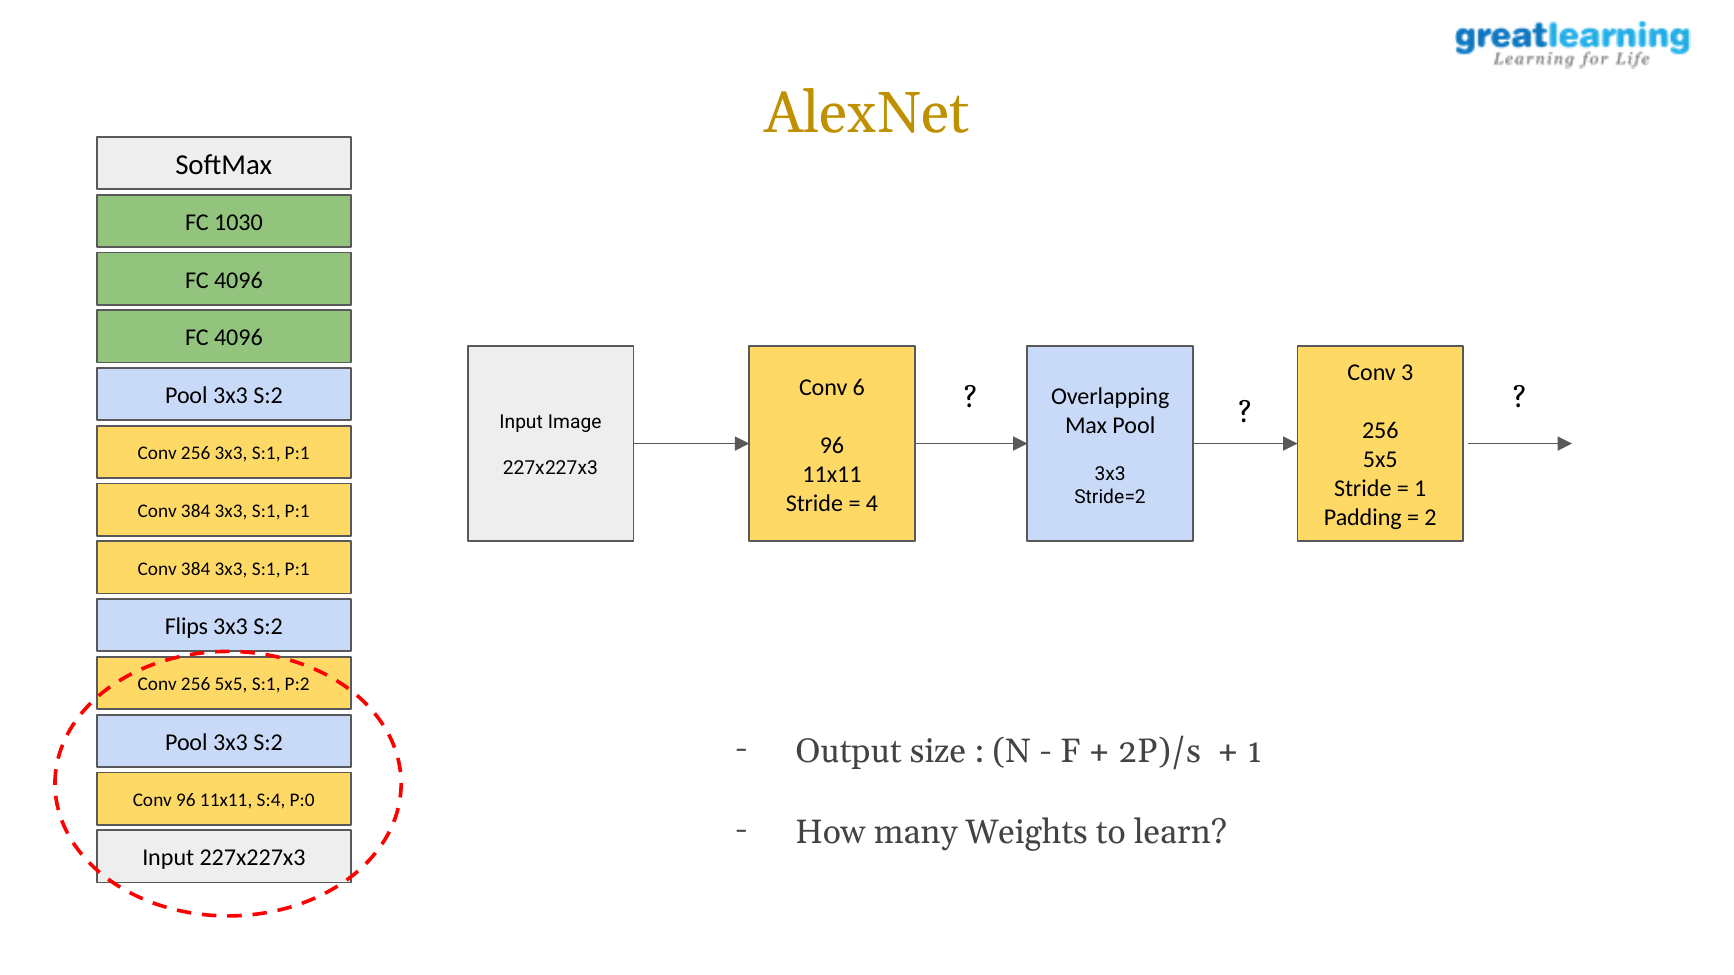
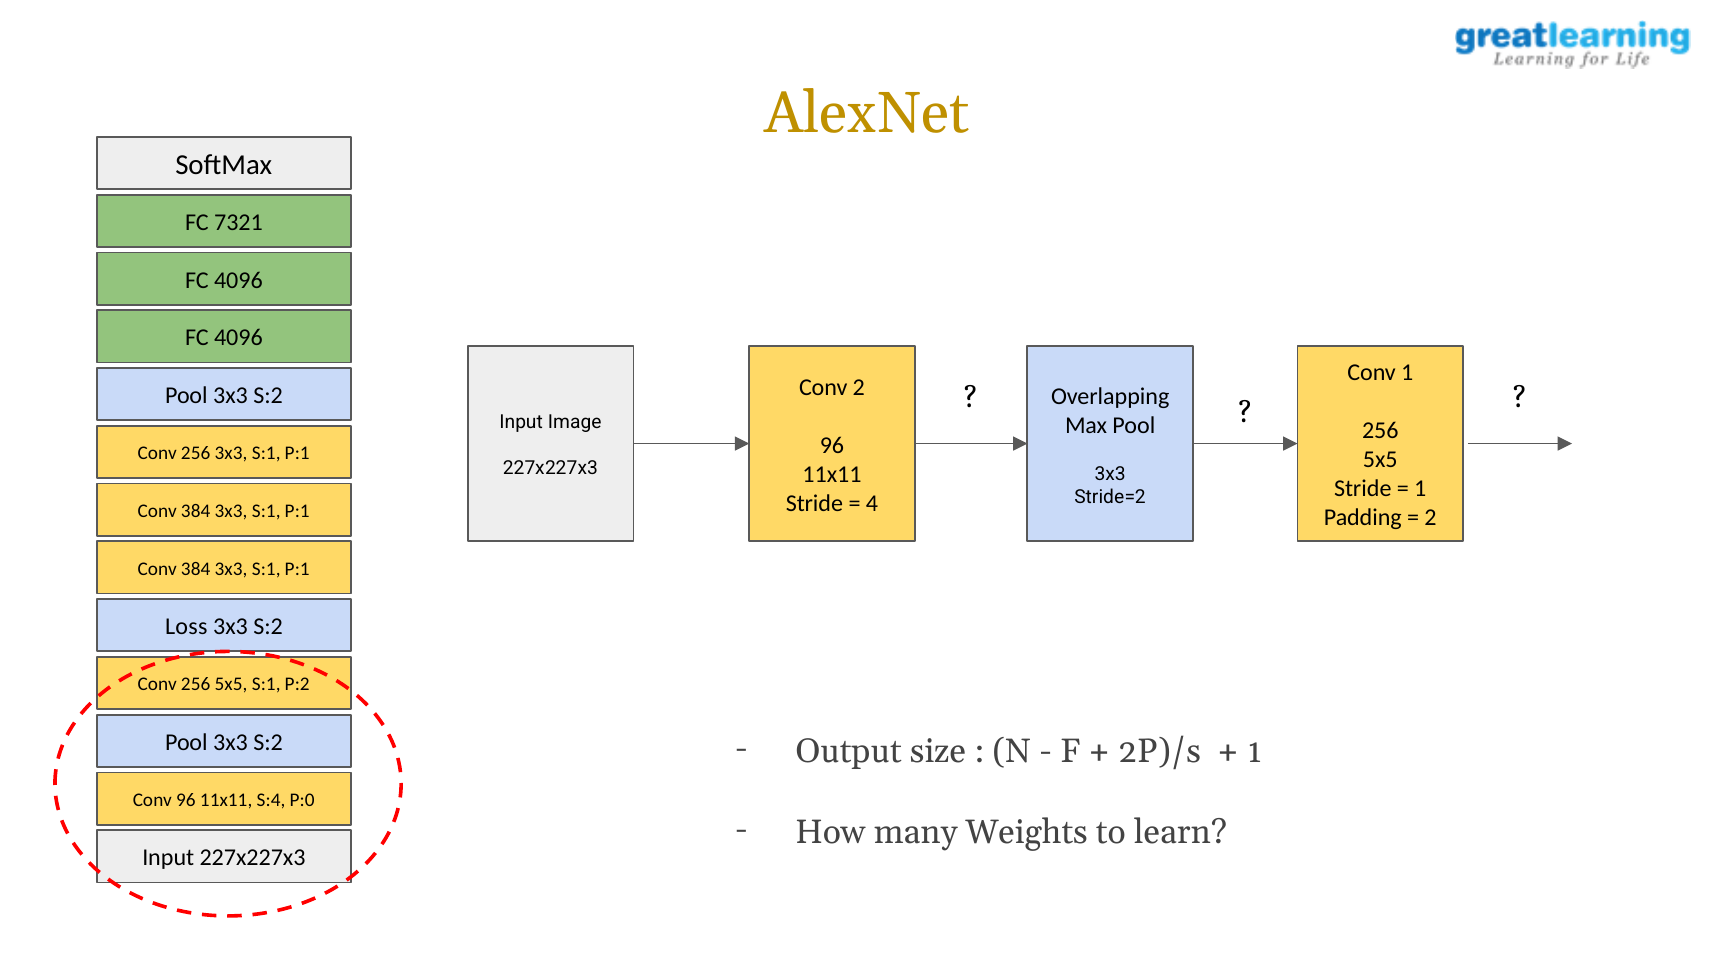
1030: 1030 -> 7321
Conv 3: 3 -> 1
Conv 6: 6 -> 2
Flips: Flips -> Loss
